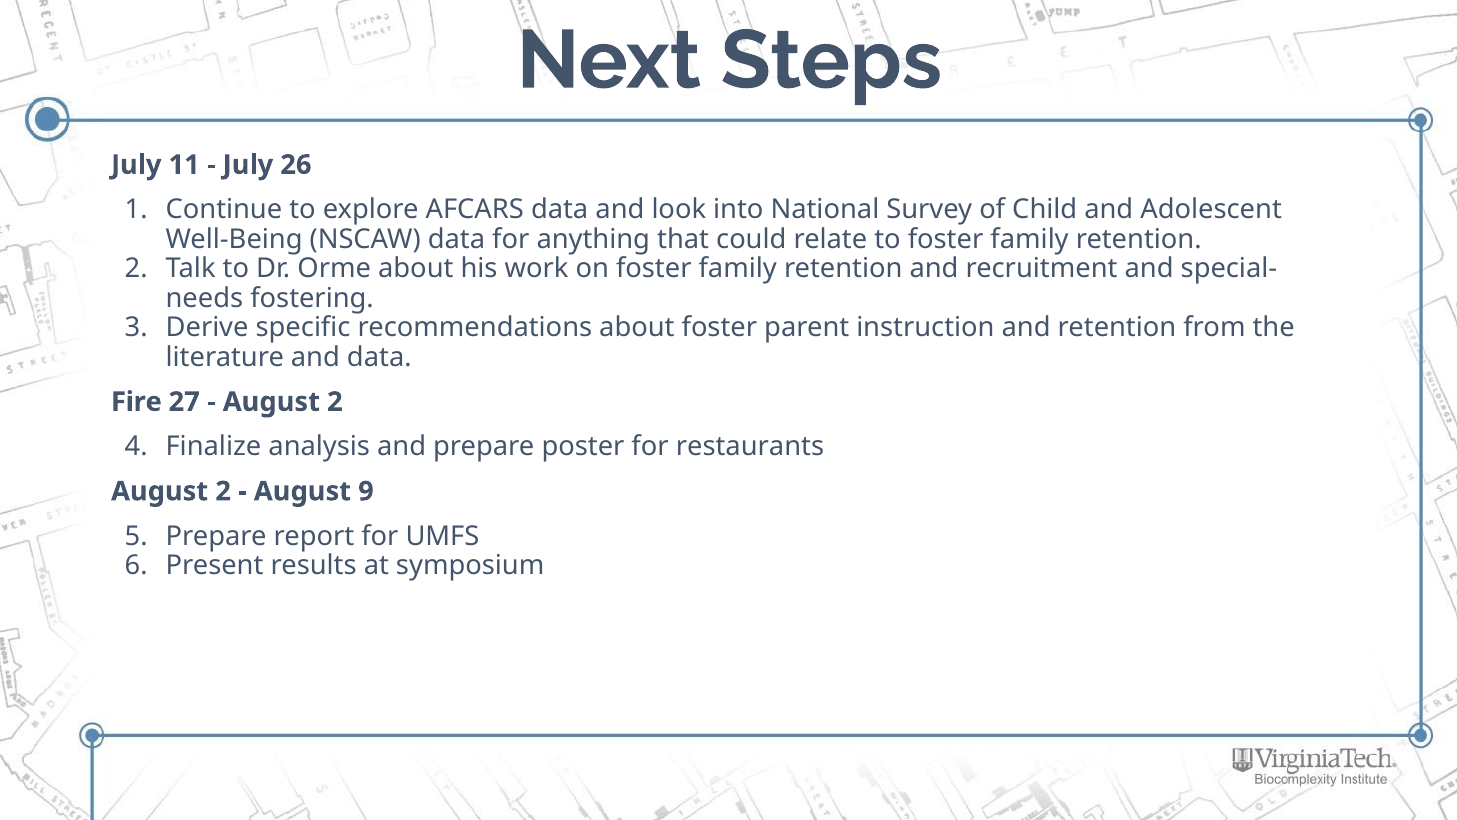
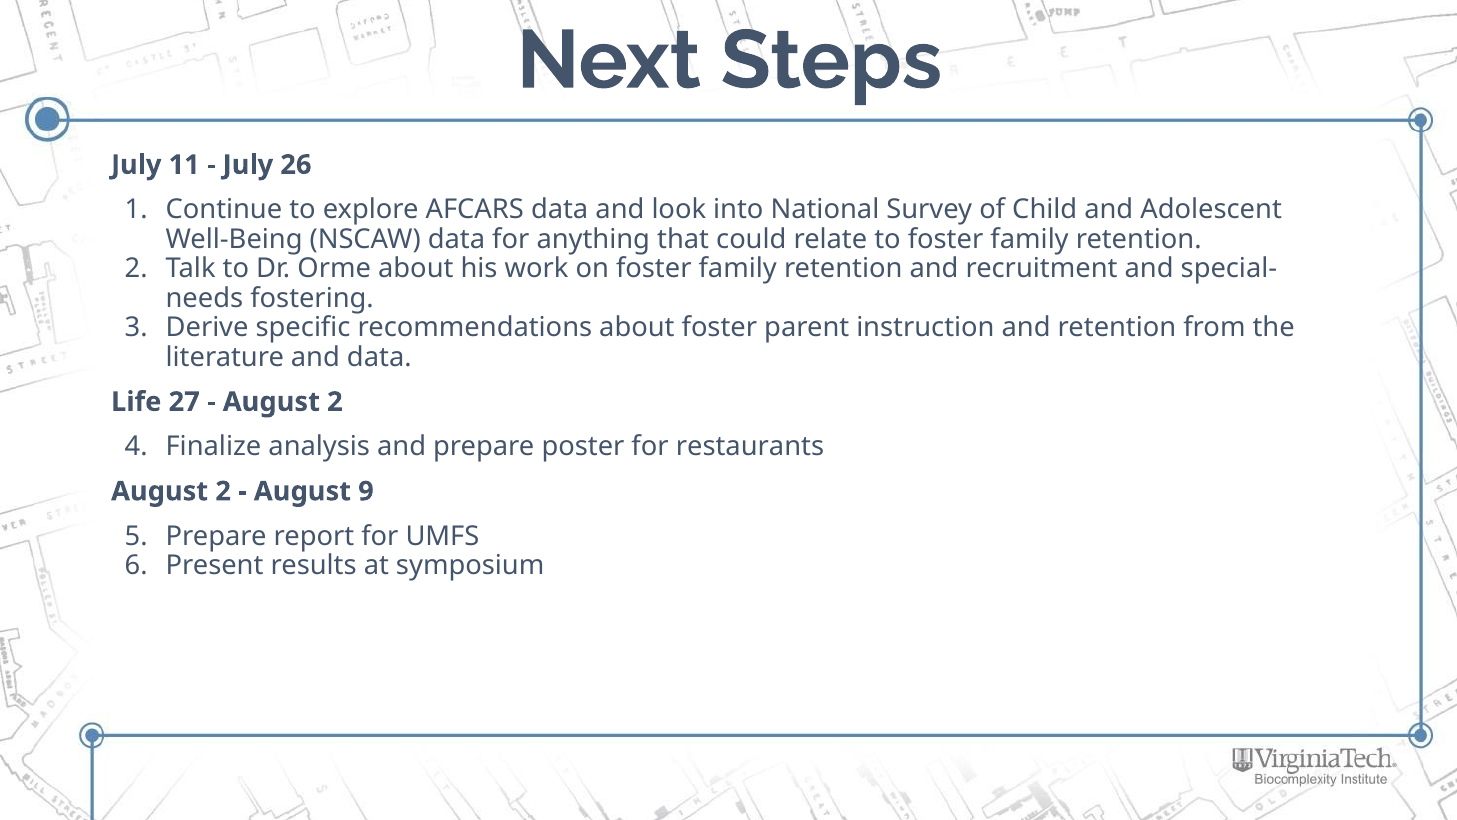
Fire: Fire -> Life
